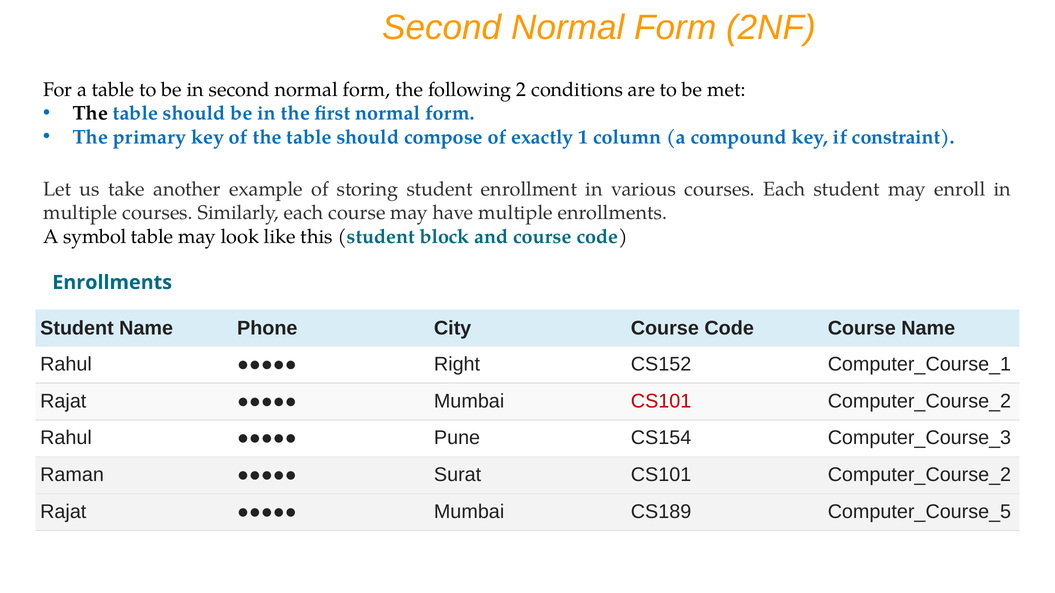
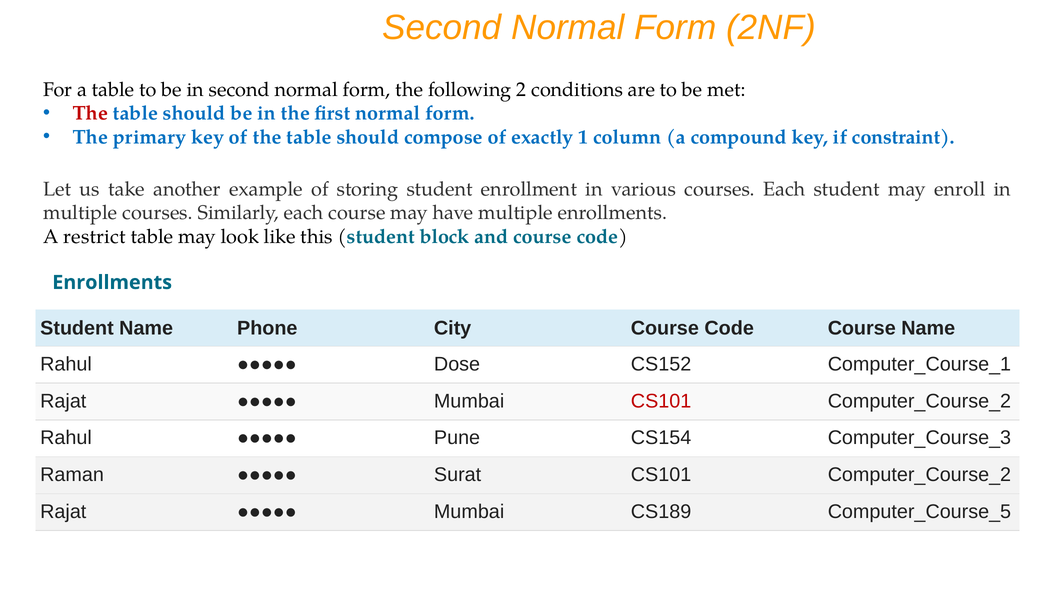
The at (90, 113) colour: black -> red
symbol: symbol -> restrict
Right: Right -> Dose
